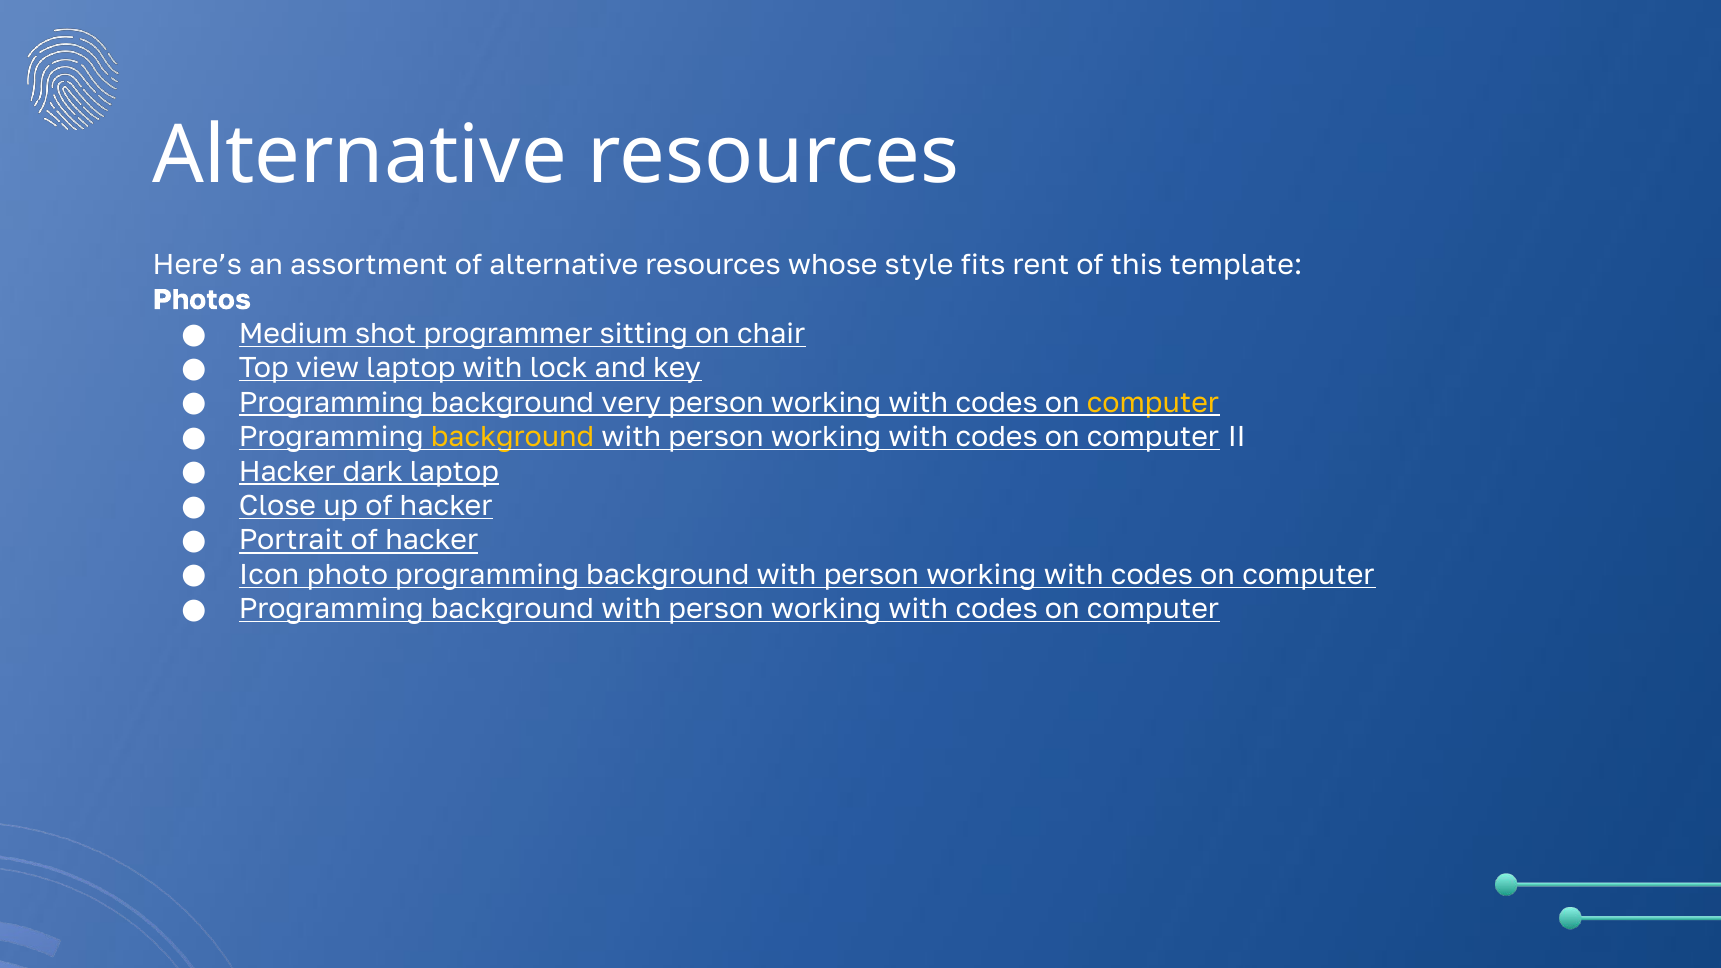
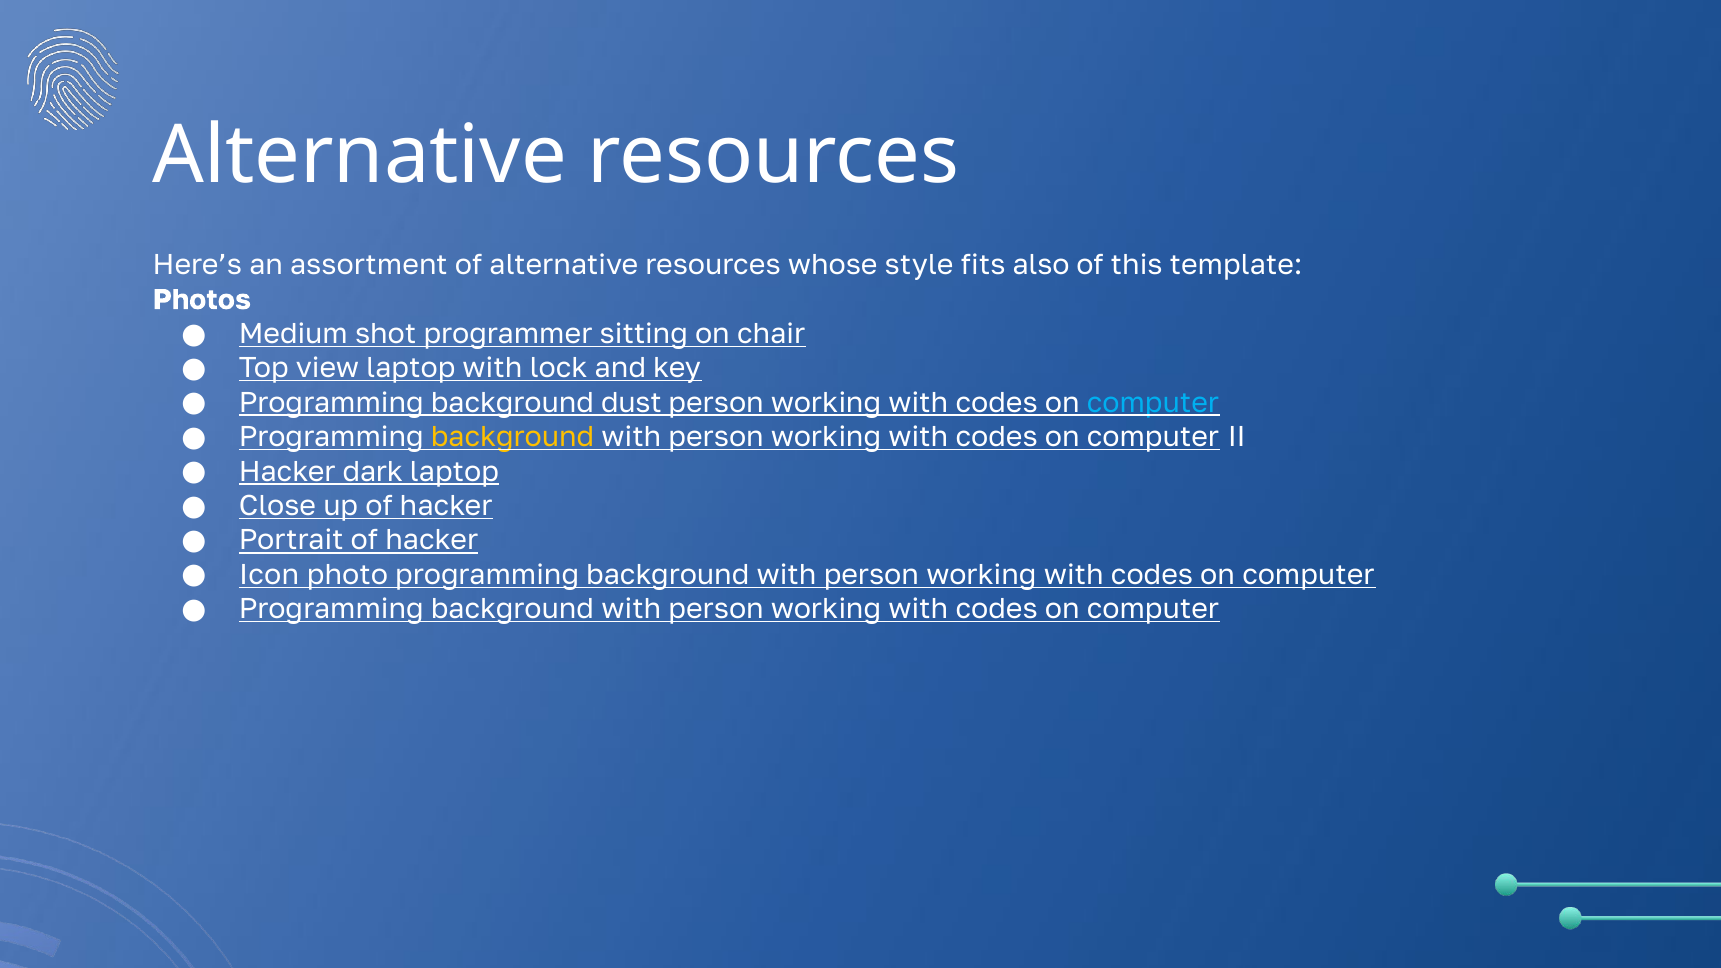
rent: rent -> also
very: very -> dust
computer at (1153, 403) colour: yellow -> light blue
